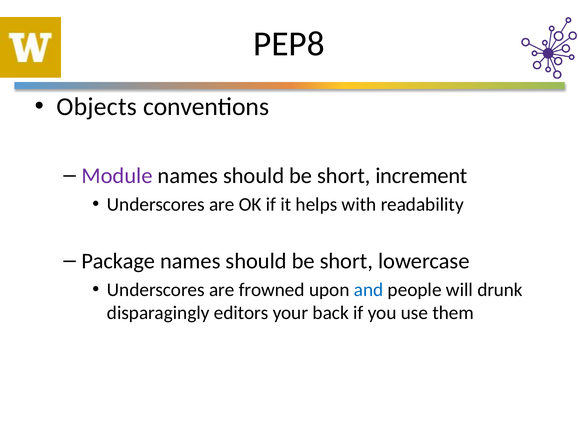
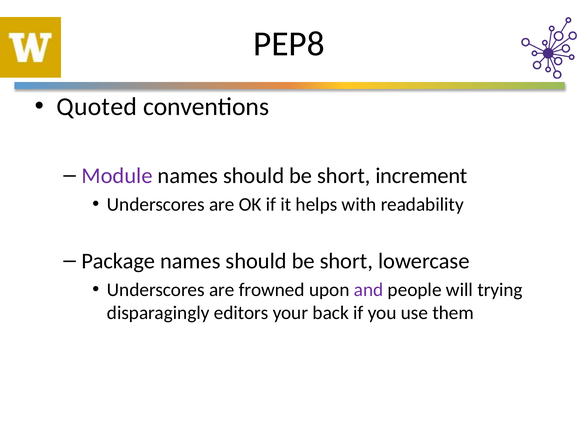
Objects: Objects -> Quoted
and colour: blue -> purple
drunk: drunk -> trying
